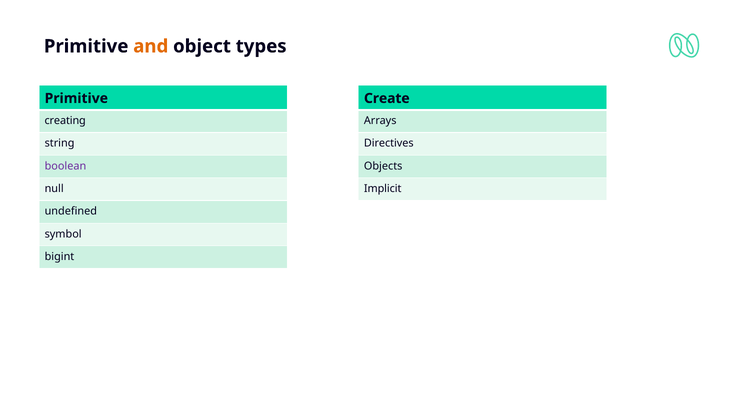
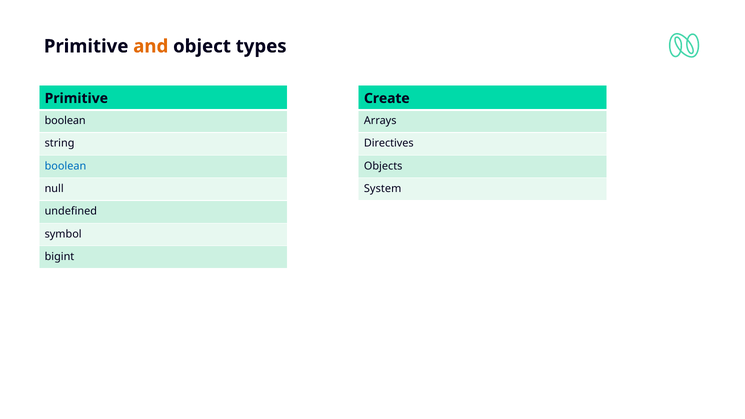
creating at (65, 121): creating -> boolean
boolean at (65, 166) colour: purple -> blue
Implicit: Implicit -> System
